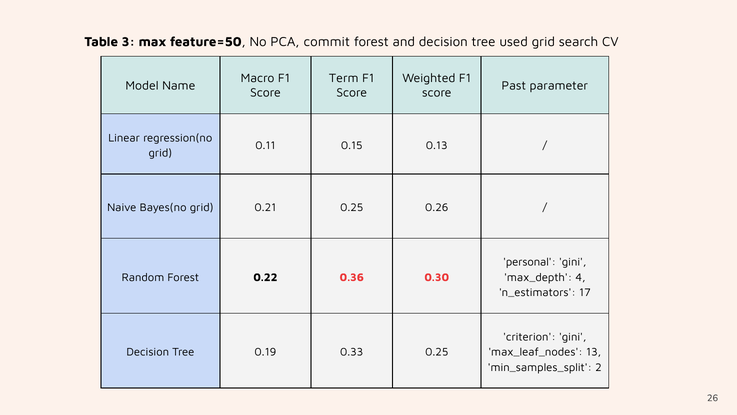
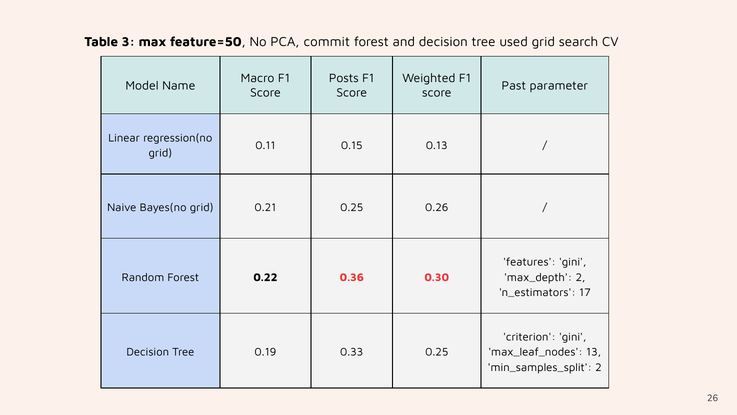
Term: Term -> Posts
personal: personal -> features
4 at (581, 277): 4 -> 2
